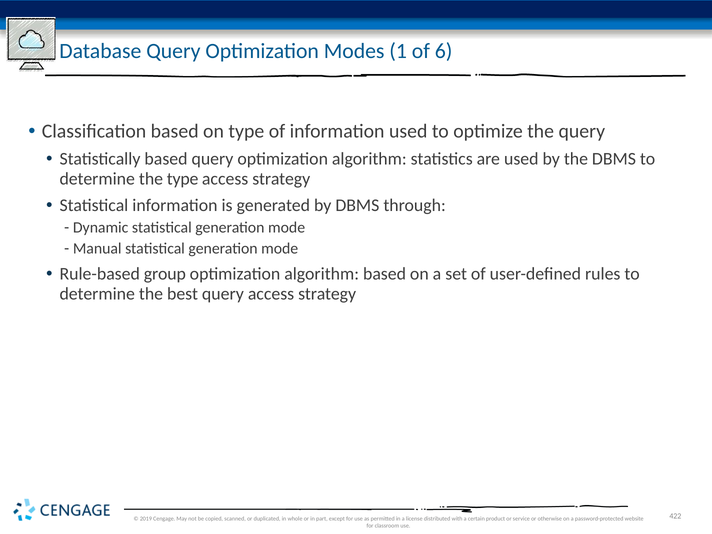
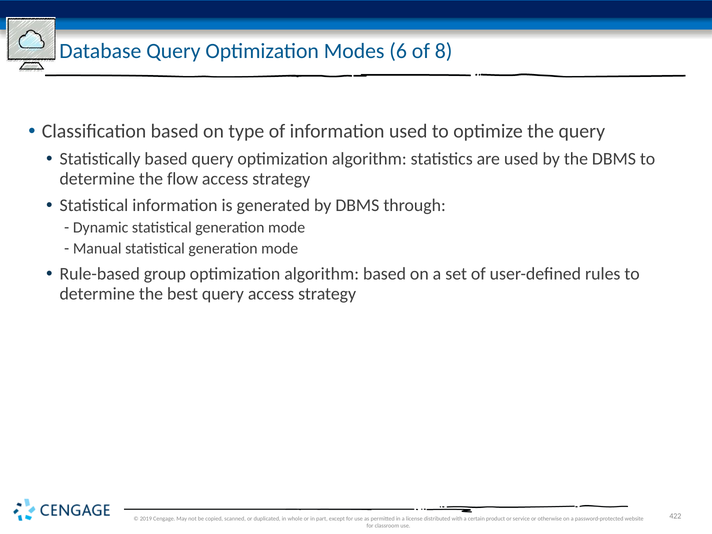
1: 1 -> 6
6: 6 -> 8
the type: type -> flow
